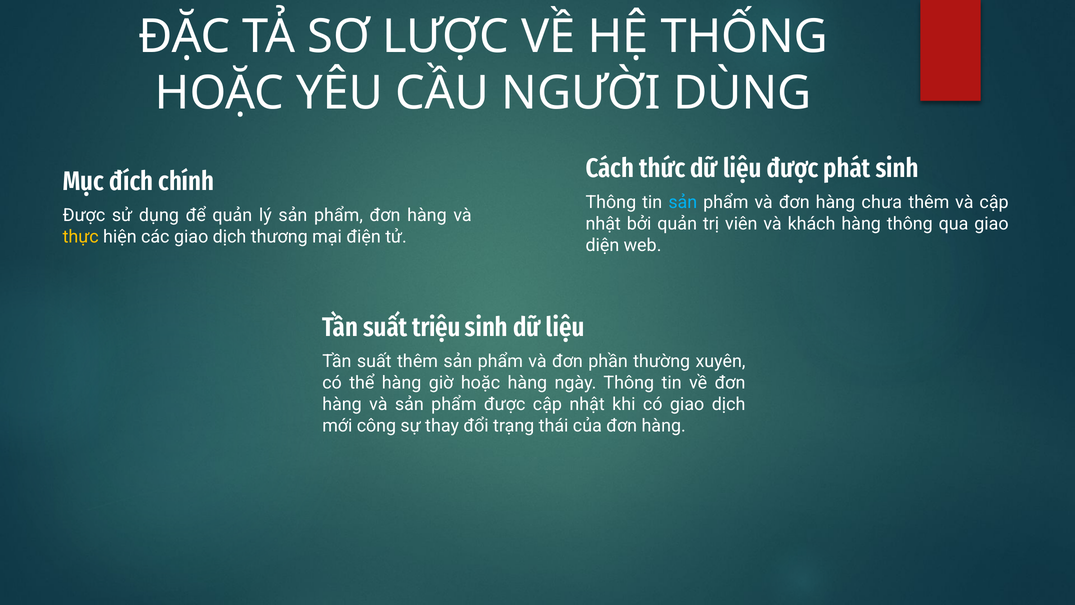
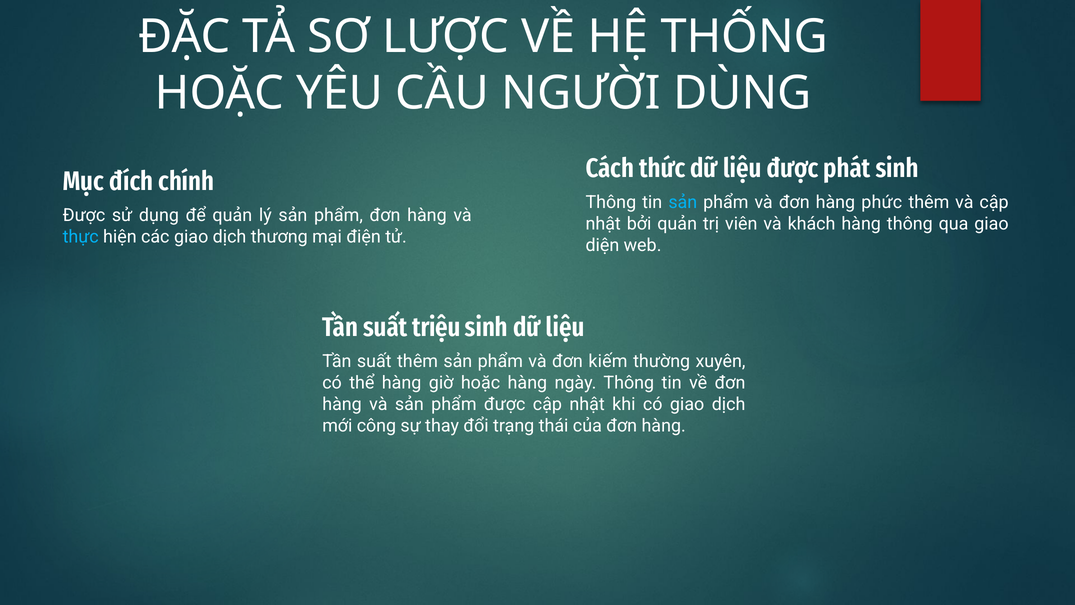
chưa: chưa -> phức
thực colour: yellow -> light blue
phần: phần -> kiếm
